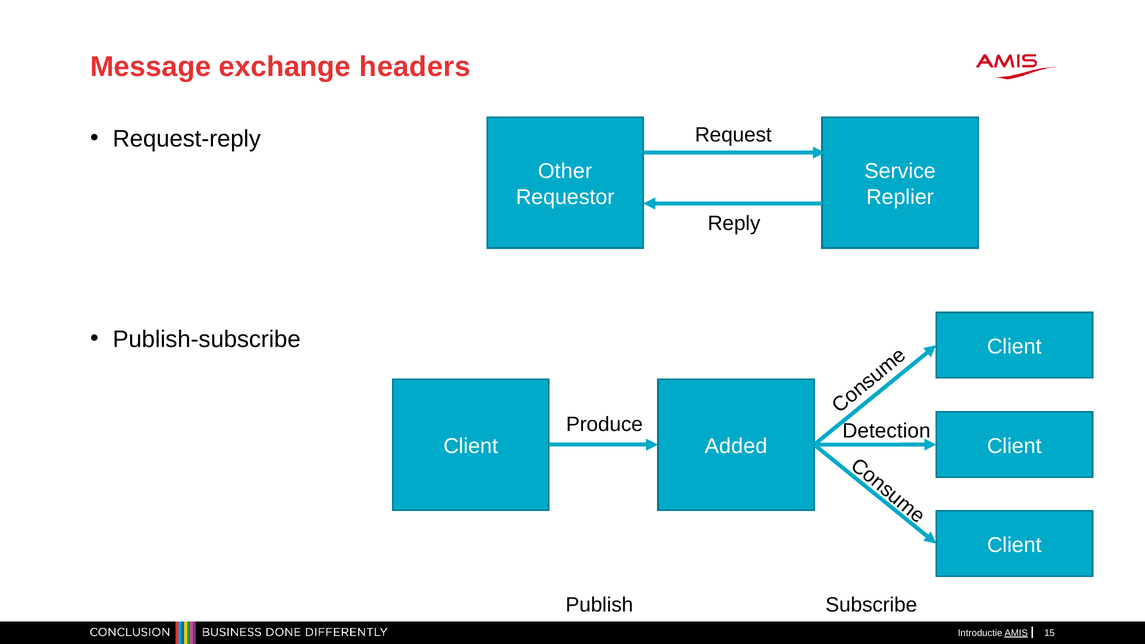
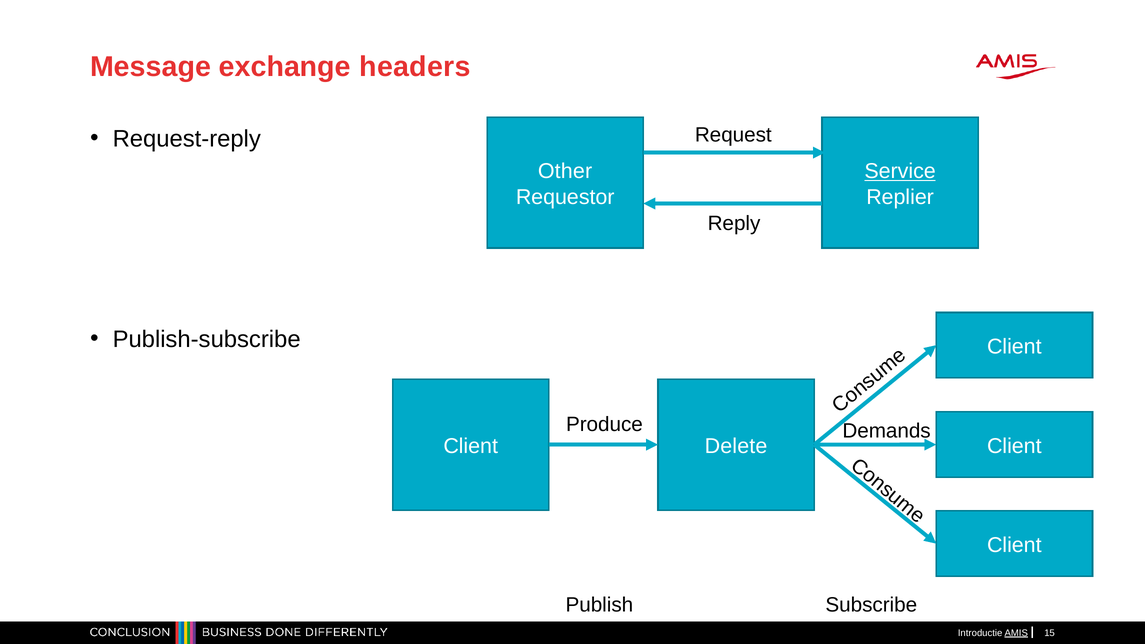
Service underline: none -> present
Detection: Detection -> Demands
Added: Added -> Delete
